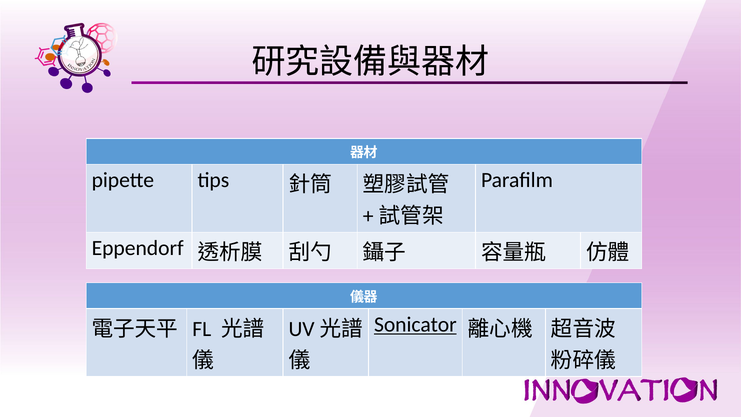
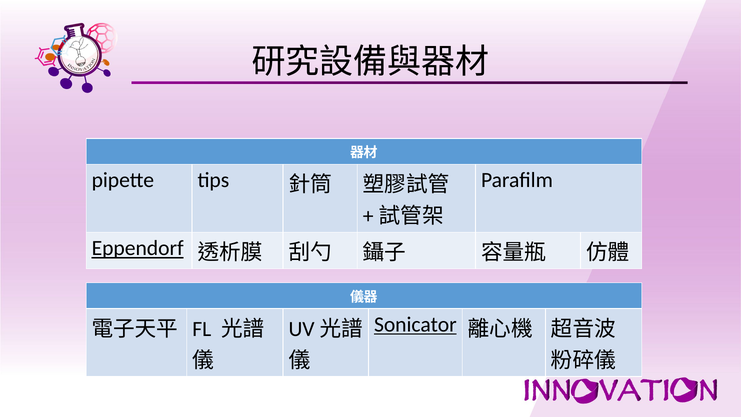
Eppendorf underline: none -> present
